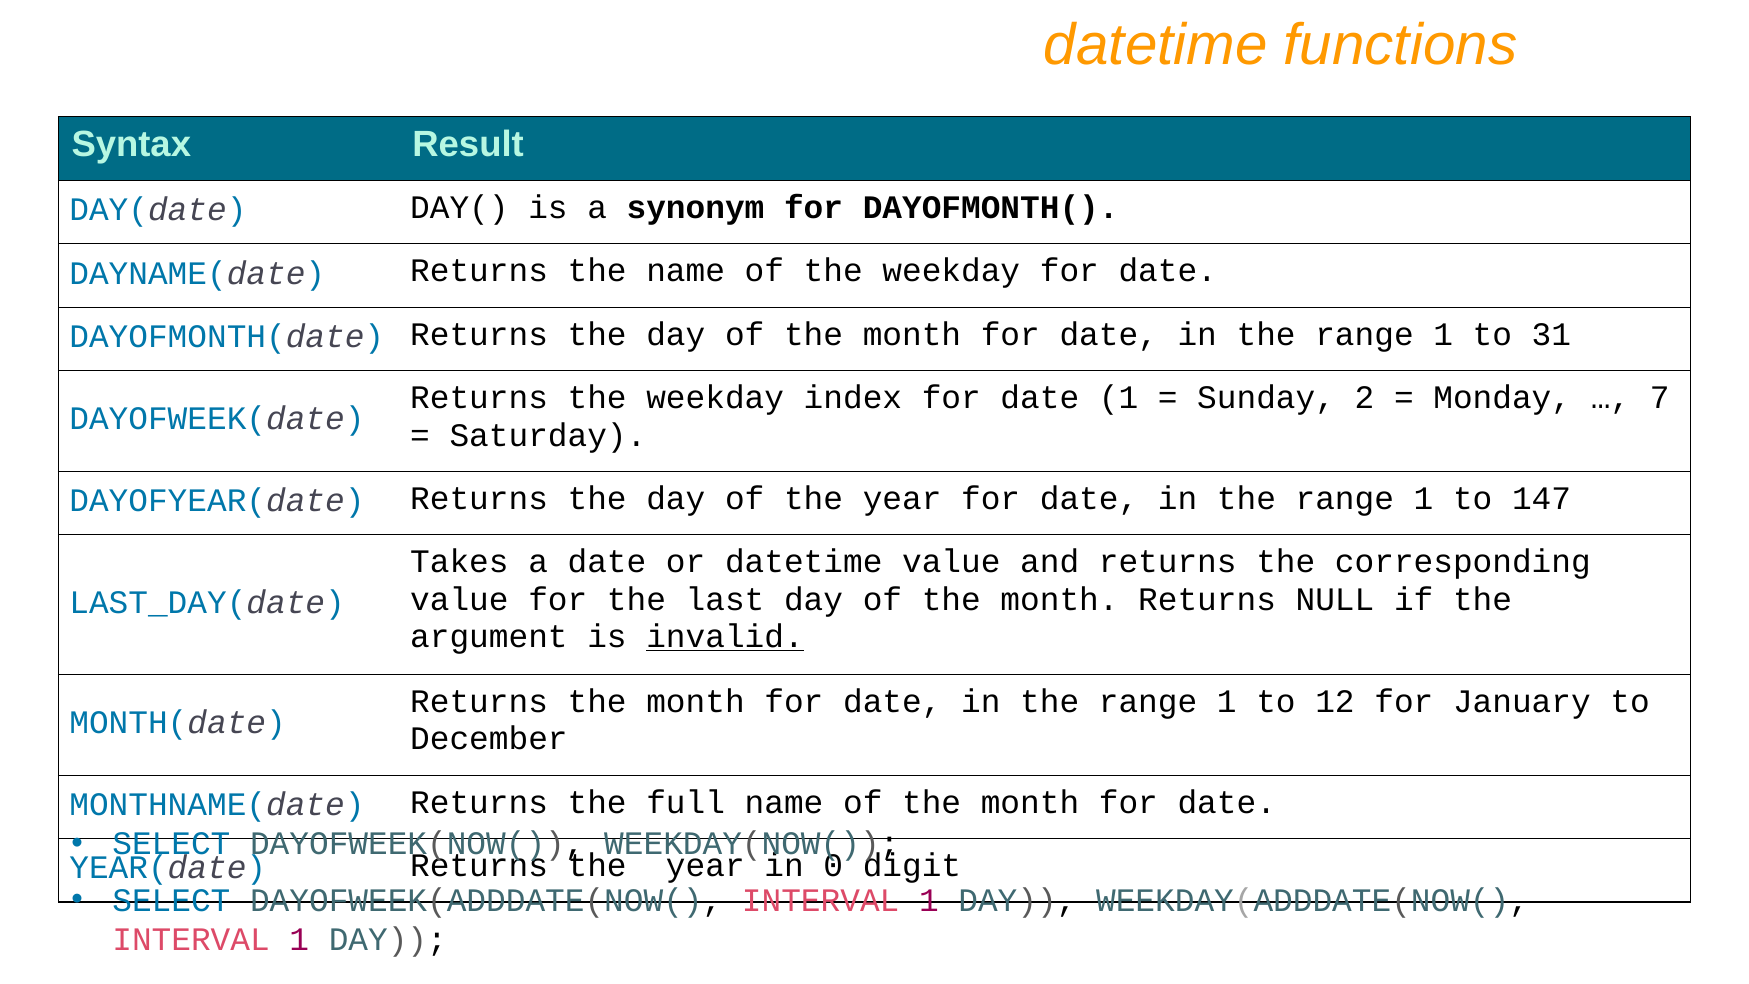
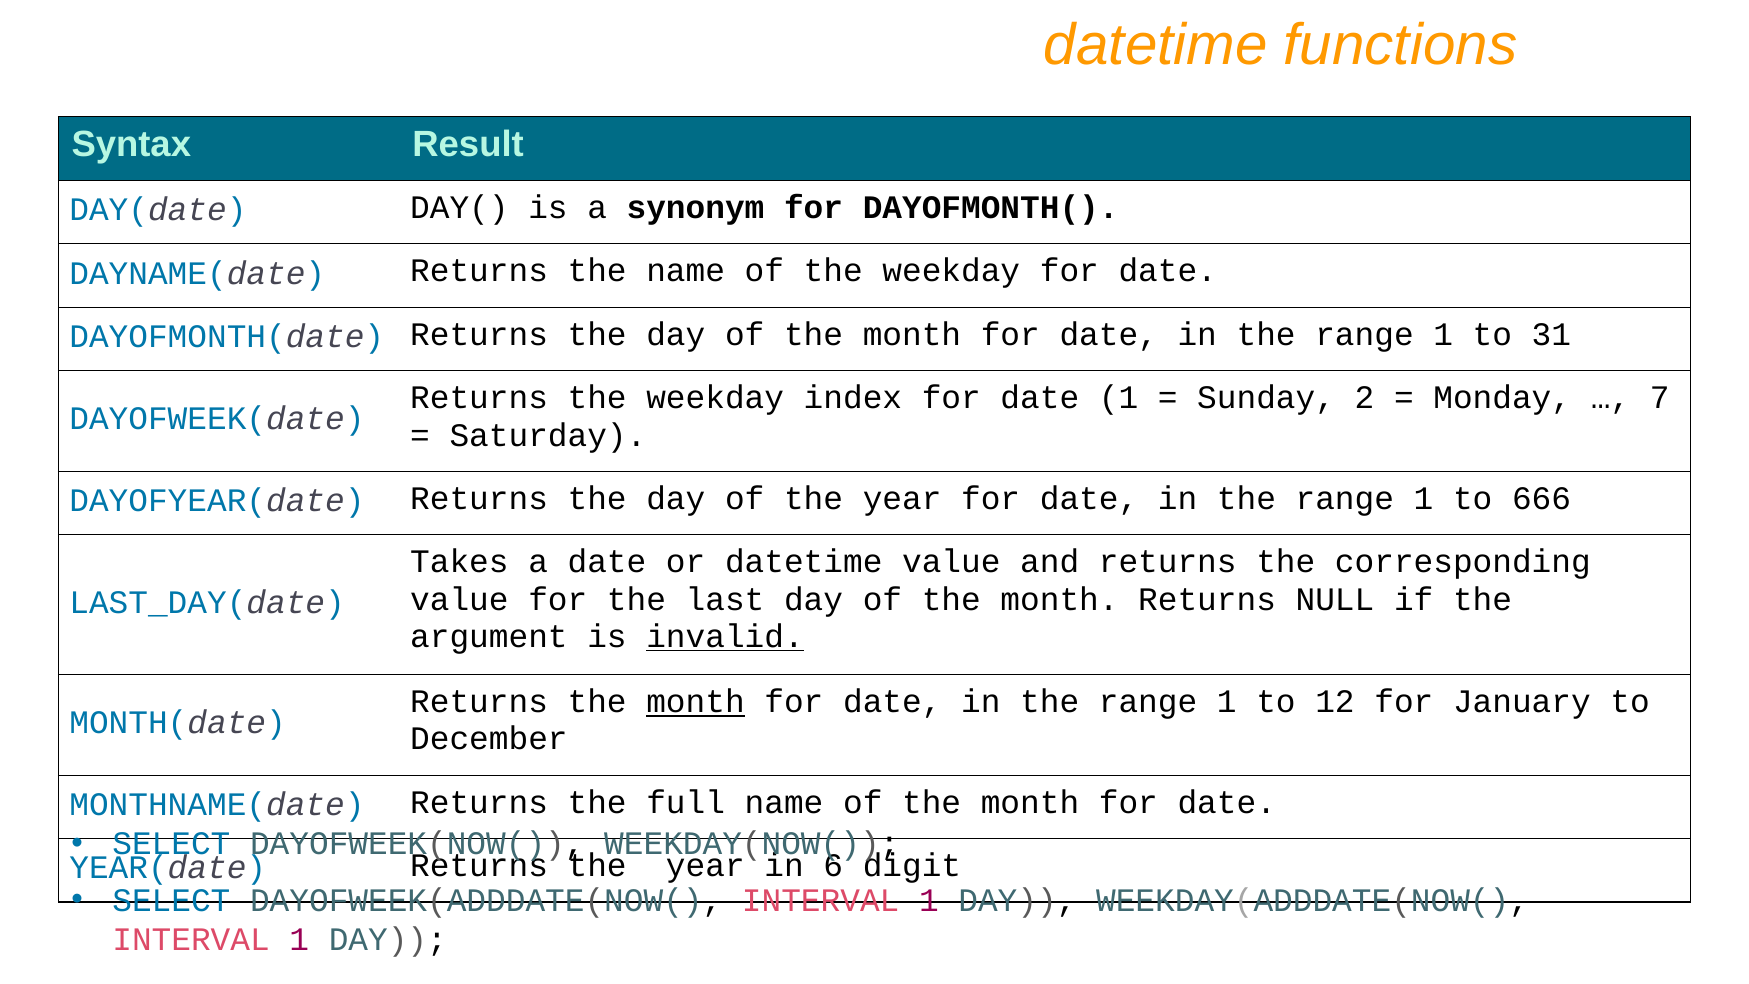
147: 147 -> 666
month at (696, 702) underline: none -> present
0: 0 -> 6
